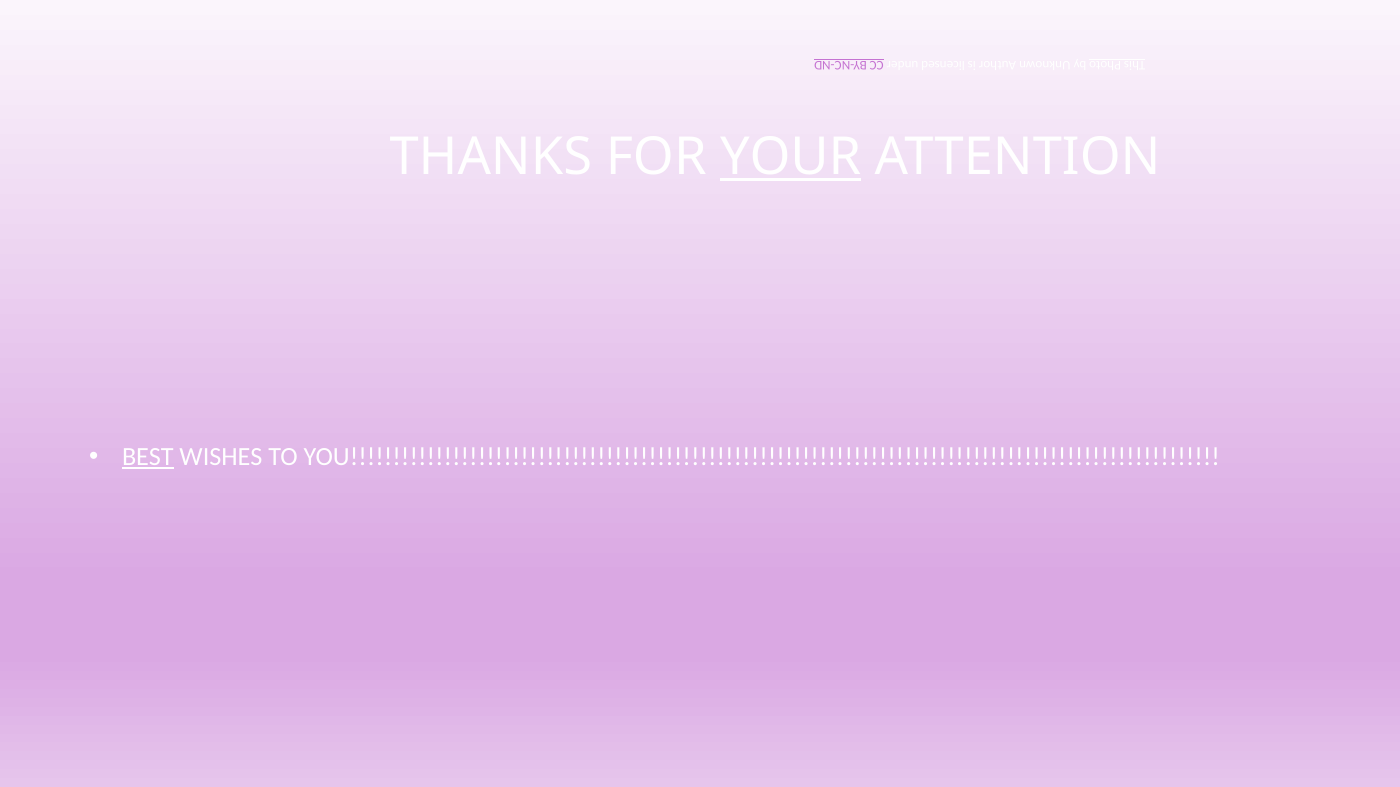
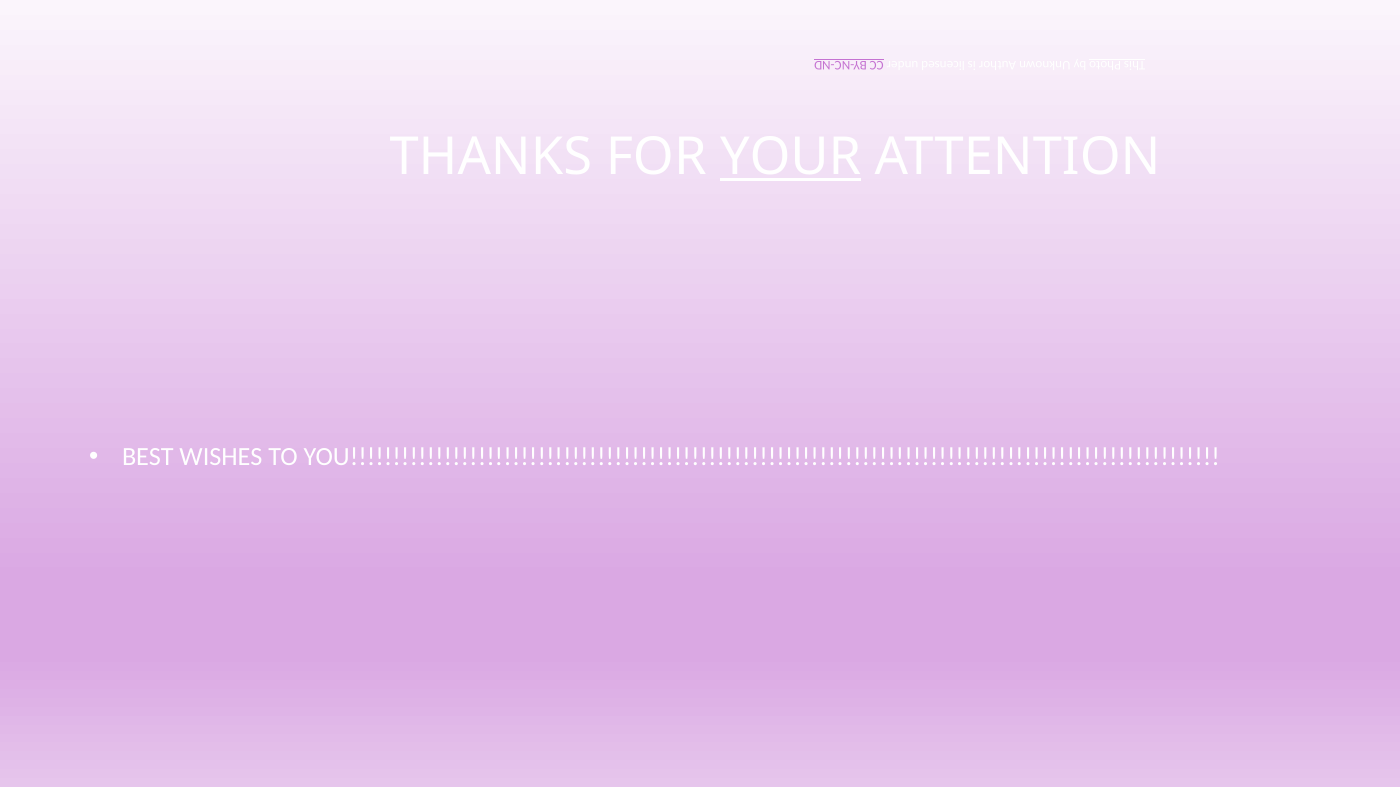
BEST underline: present -> none
